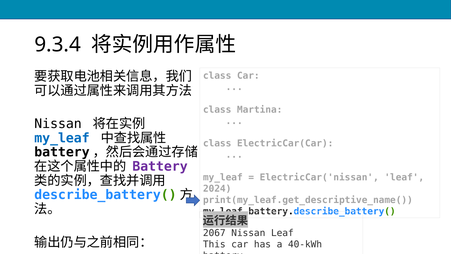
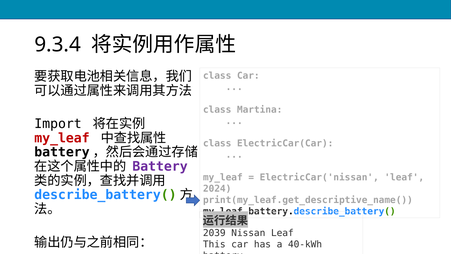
Nissan at (58, 124): Nissan -> Import
my_leaf at (62, 138) colour: blue -> red
2067: 2067 -> 2039
